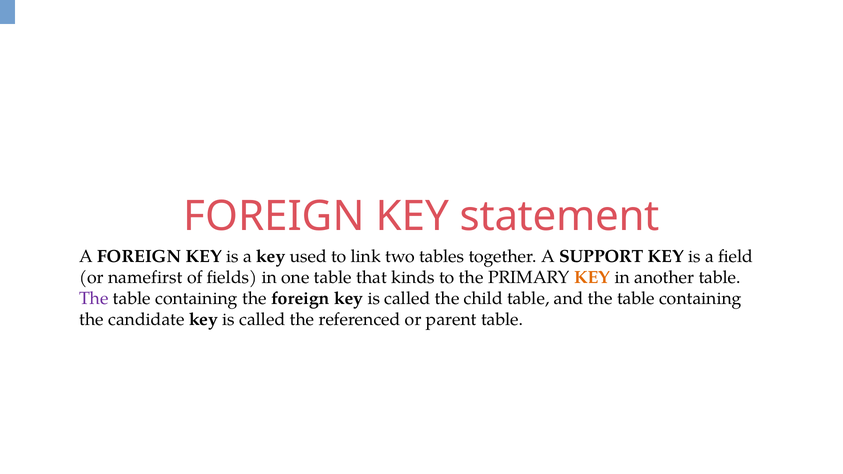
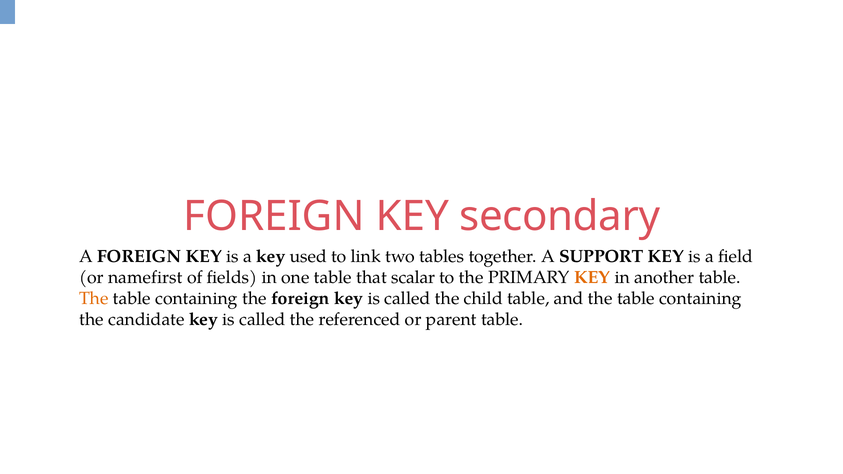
statement: statement -> secondary
kinds: kinds -> scalar
The at (94, 299) colour: purple -> orange
